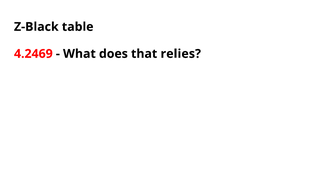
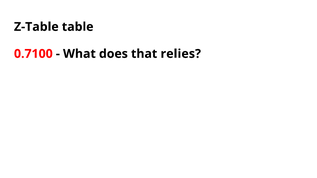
Z-Black: Z-Black -> Z-Table
4.2469: 4.2469 -> 0.7100
